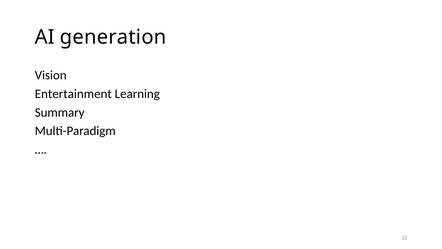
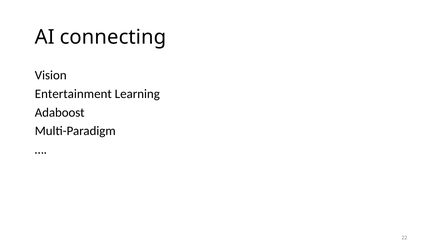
generation: generation -> connecting
Summary: Summary -> Adaboost
